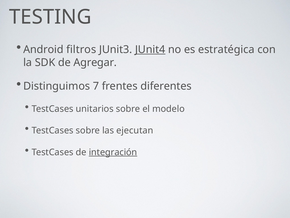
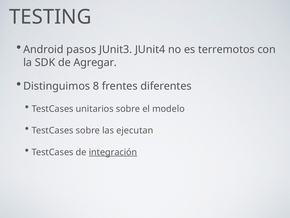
filtros: filtros -> pasos
JUnit4 underline: present -> none
estratégica: estratégica -> terremotos
7: 7 -> 8
